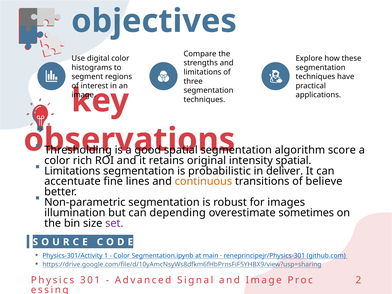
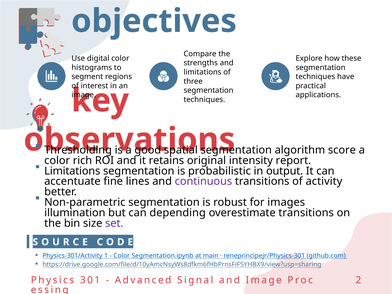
intensity spatial: spatial -> report
deliver: deliver -> output
continuous colour: orange -> purple
believe: believe -> activity
overestimate sometimes: sometimes -> transitions
